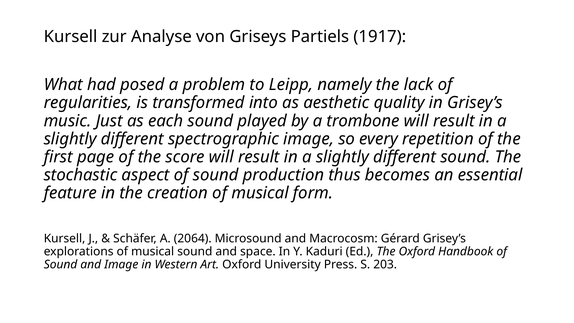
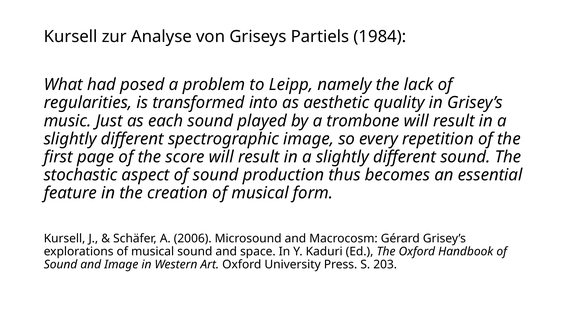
1917: 1917 -> 1984
2064: 2064 -> 2006
